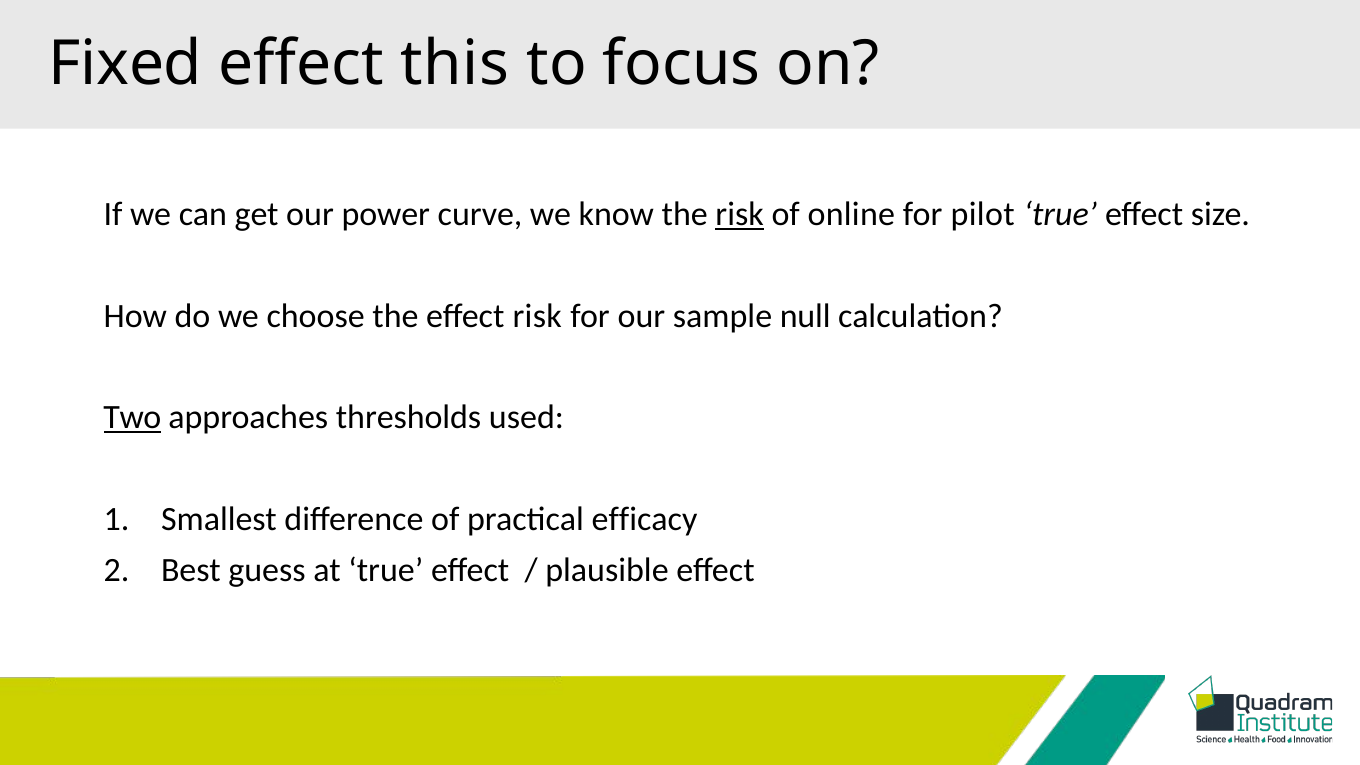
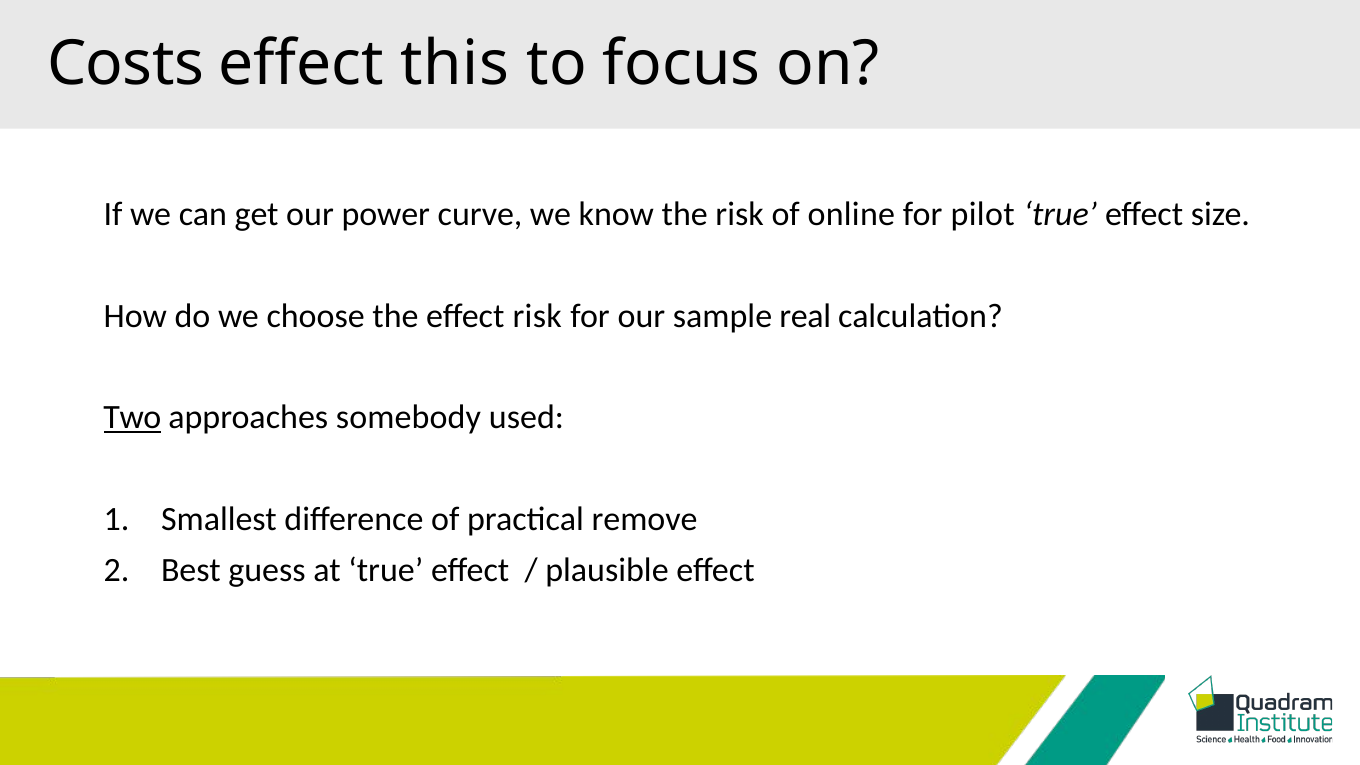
Fixed: Fixed -> Costs
risk at (740, 214) underline: present -> none
null: null -> real
thresholds: thresholds -> somebody
efficacy: efficacy -> remove
